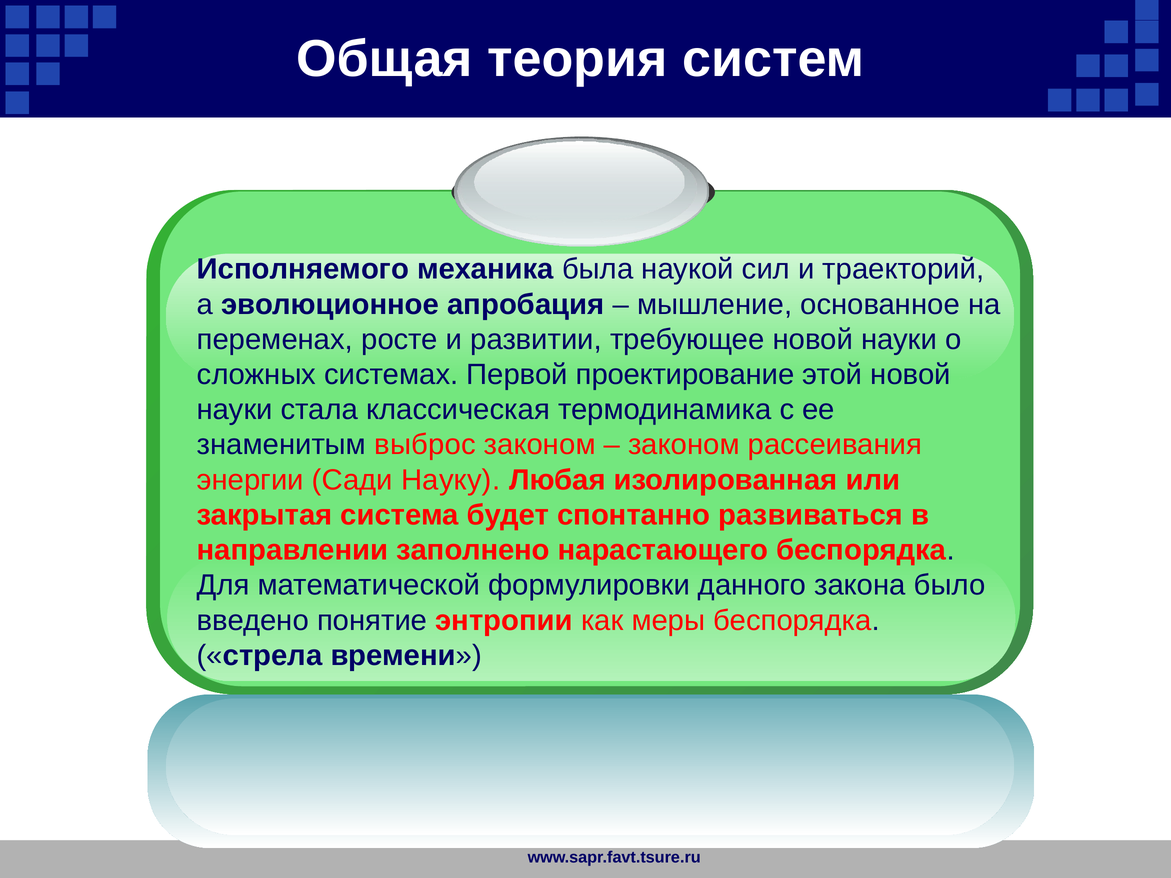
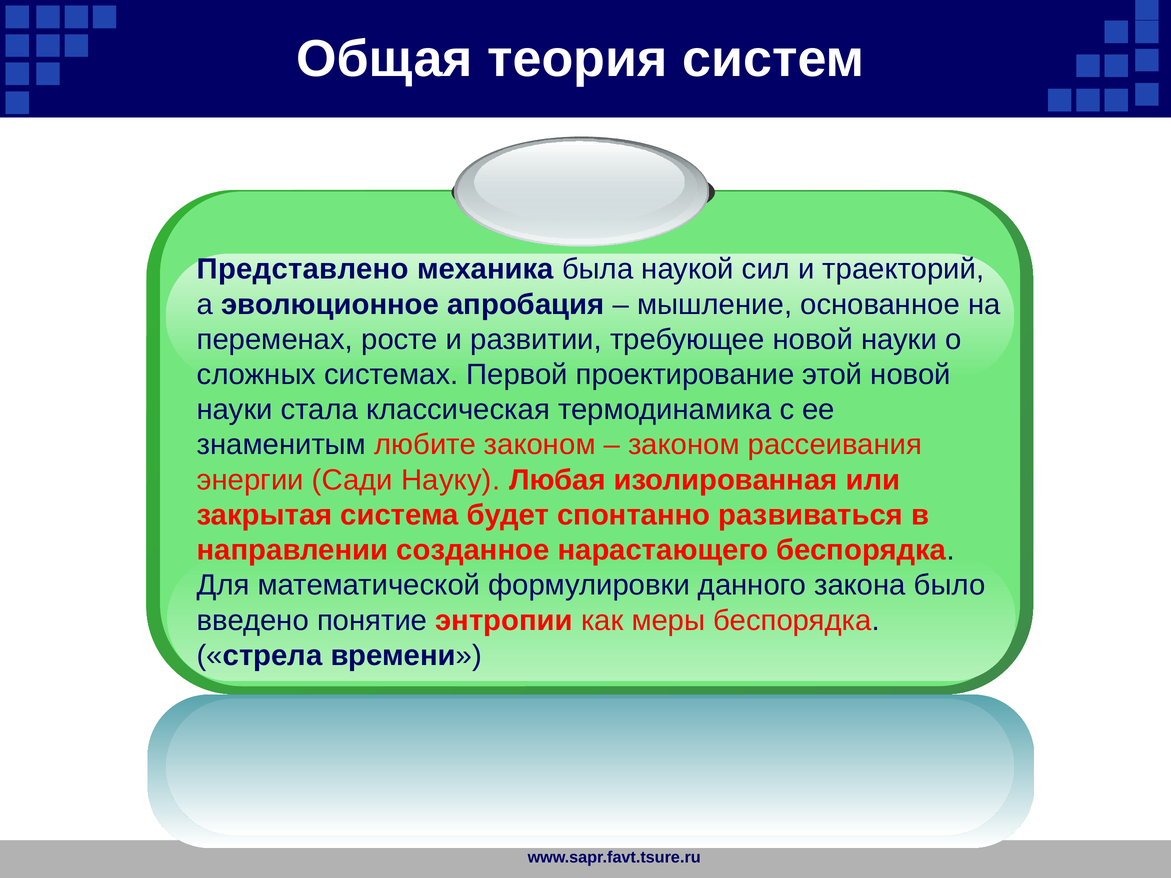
Исполняемого: Исполняемого -> Представлено
выброс: выброс -> любите
заполнено: заполнено -> созданное
